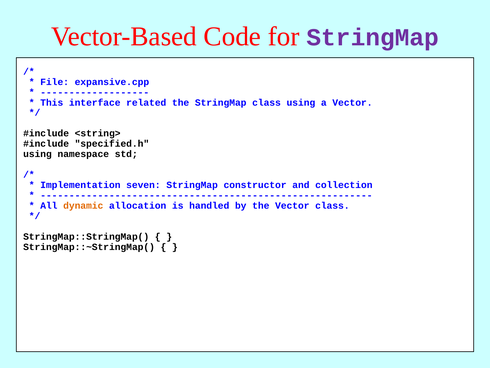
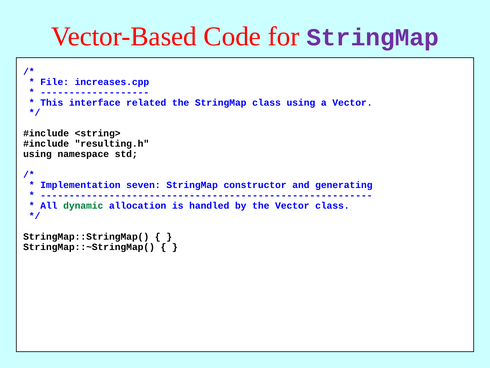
expansive.cpp: expansive.cpp -> increases.cpp
specified.h: specified.h -> resulting.h
collection: collection -> generating
dynamic colour: orange -> green
